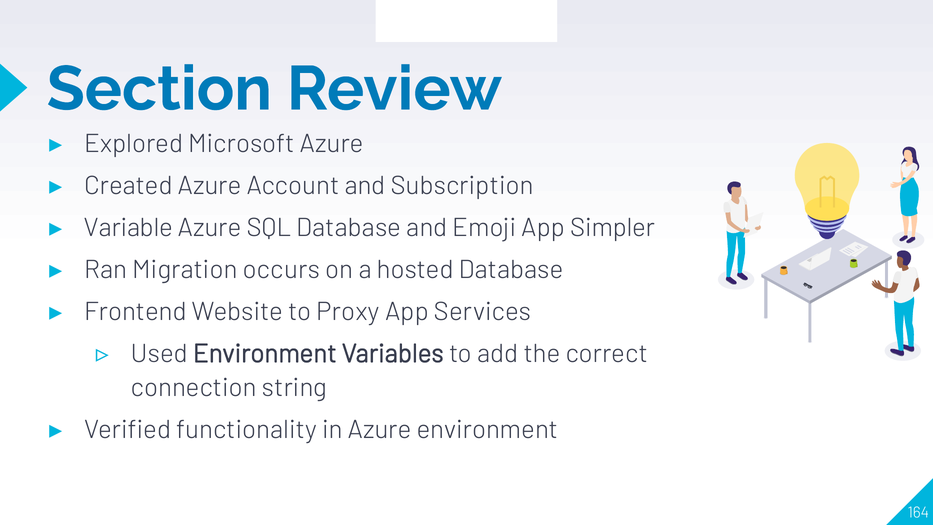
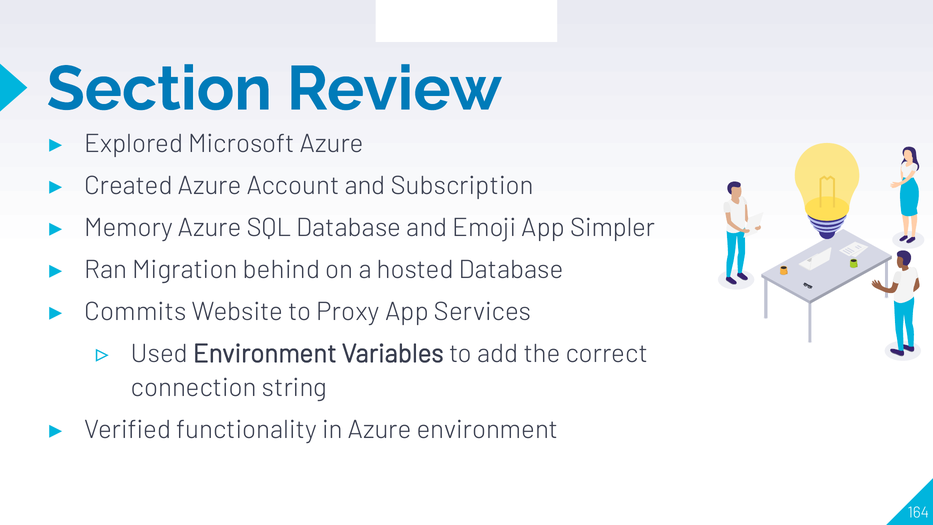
Variable: Variable -> Memory
occurs: occurs -> behind
Frontend: Frontend -> Commits
